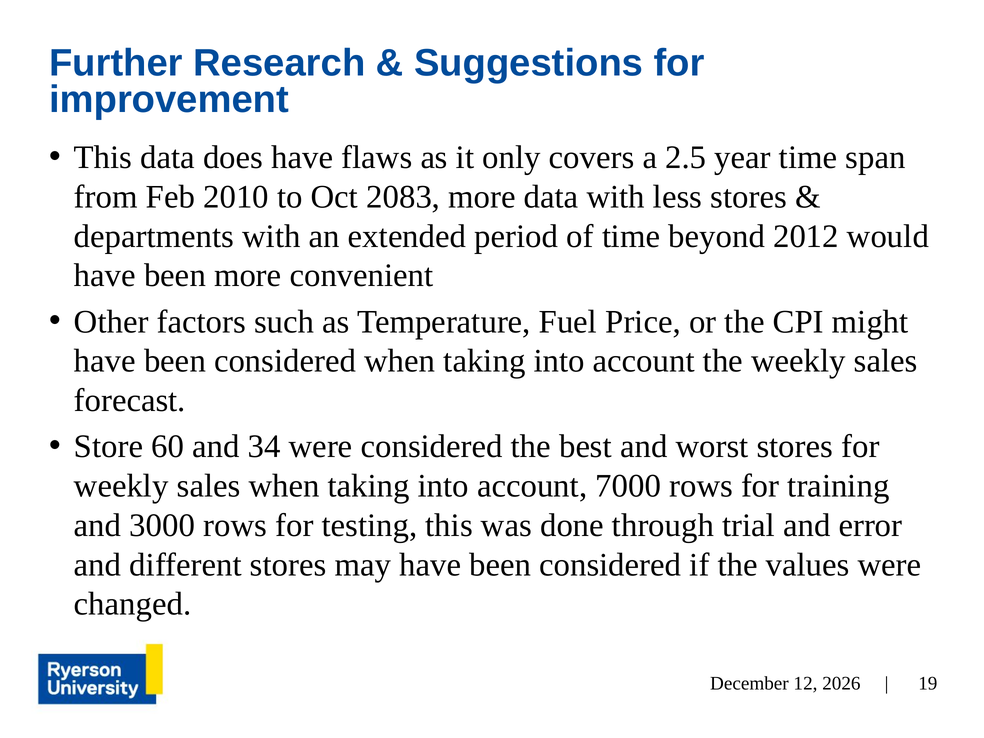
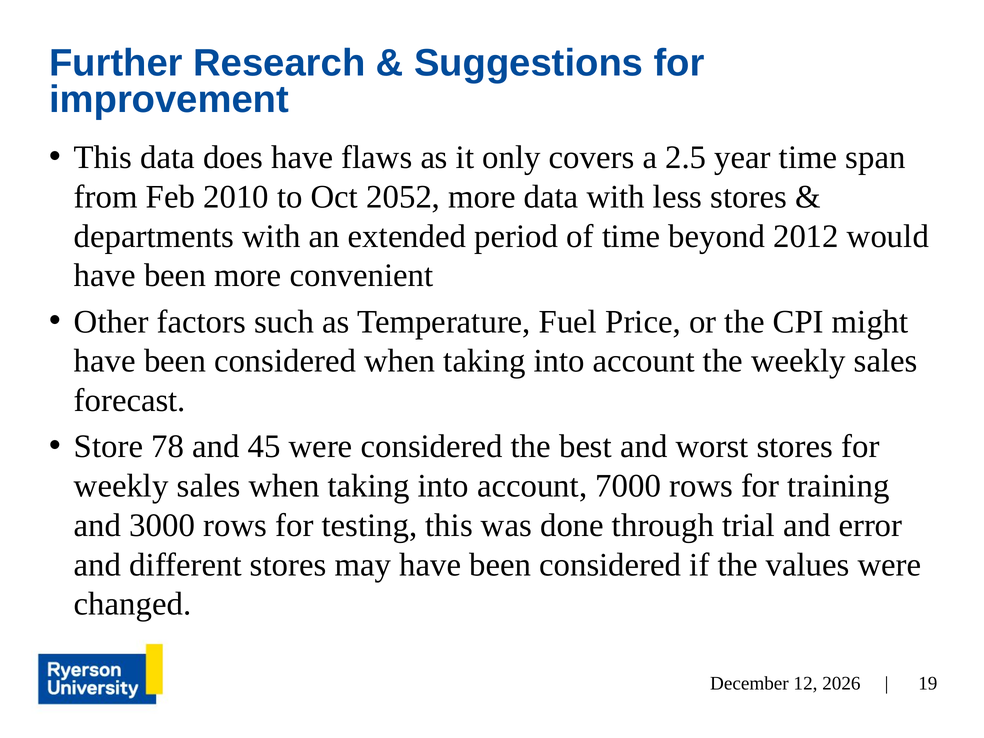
2083: 2083 -> 2052
60: 60 -> 78
34: 34 -> 45
